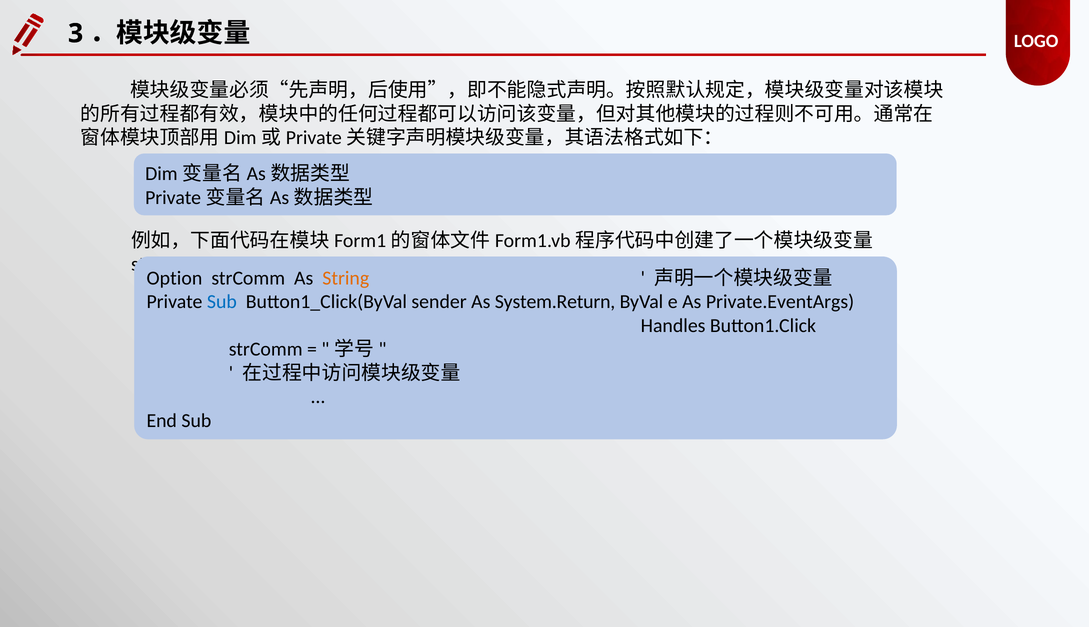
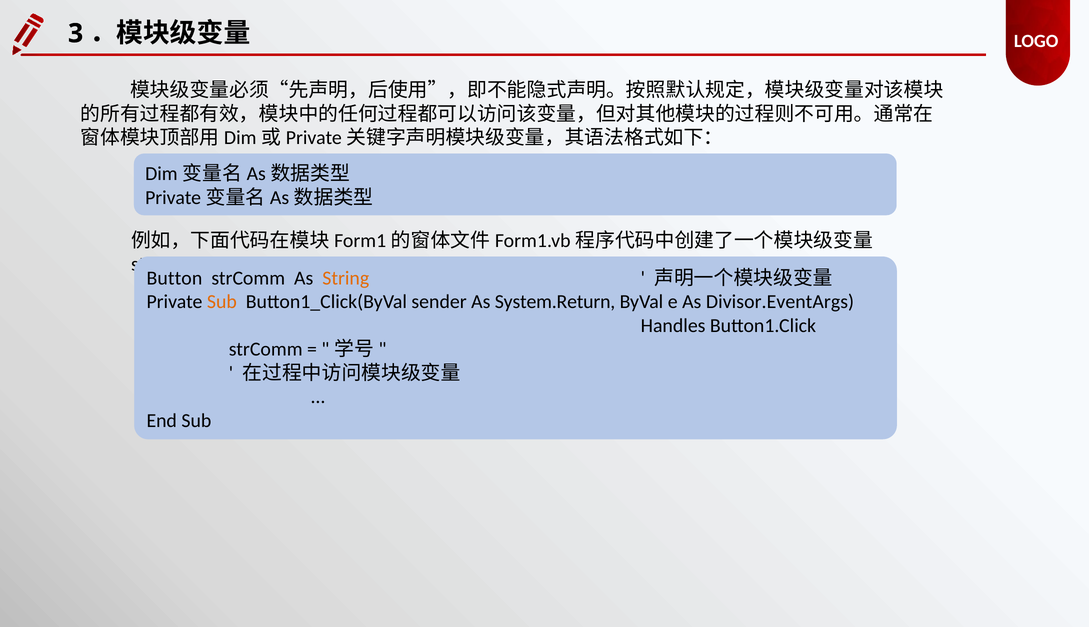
Option: Option -> Button
Sub at (222, 302) colour: blue -> orange
Private.EventArgs: Private.EventArgs -> Divisor.EventArgs
